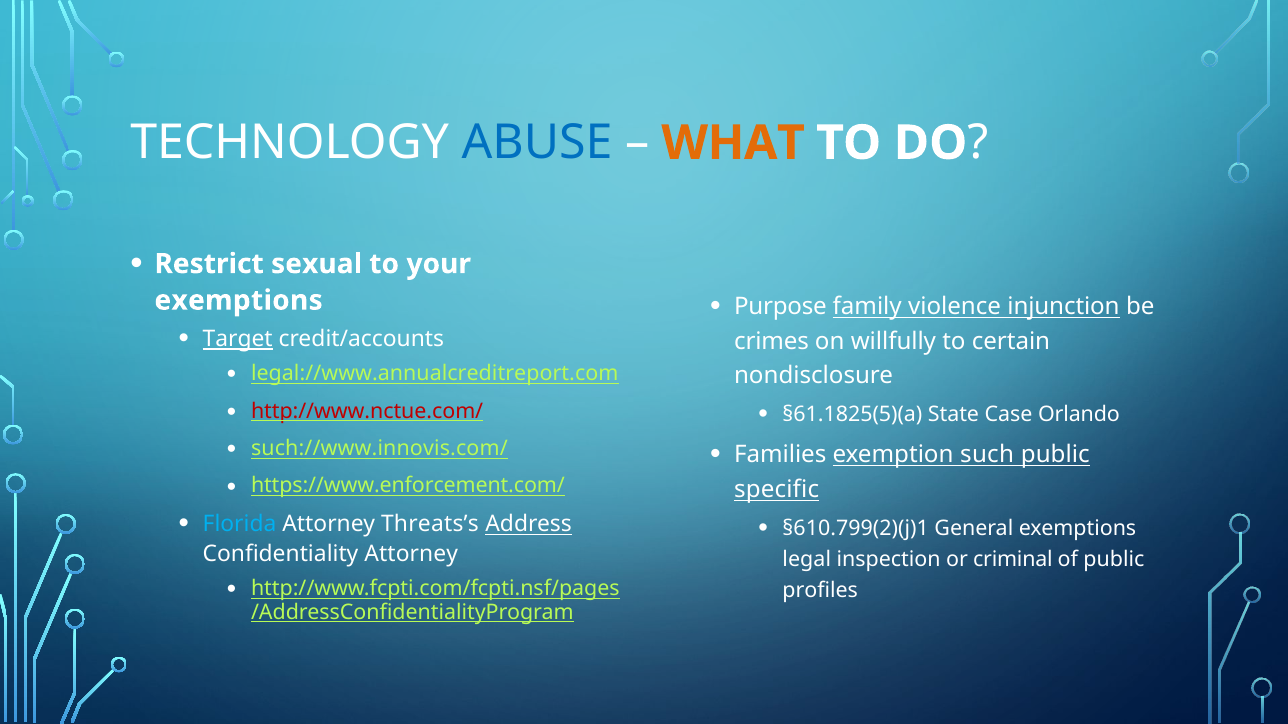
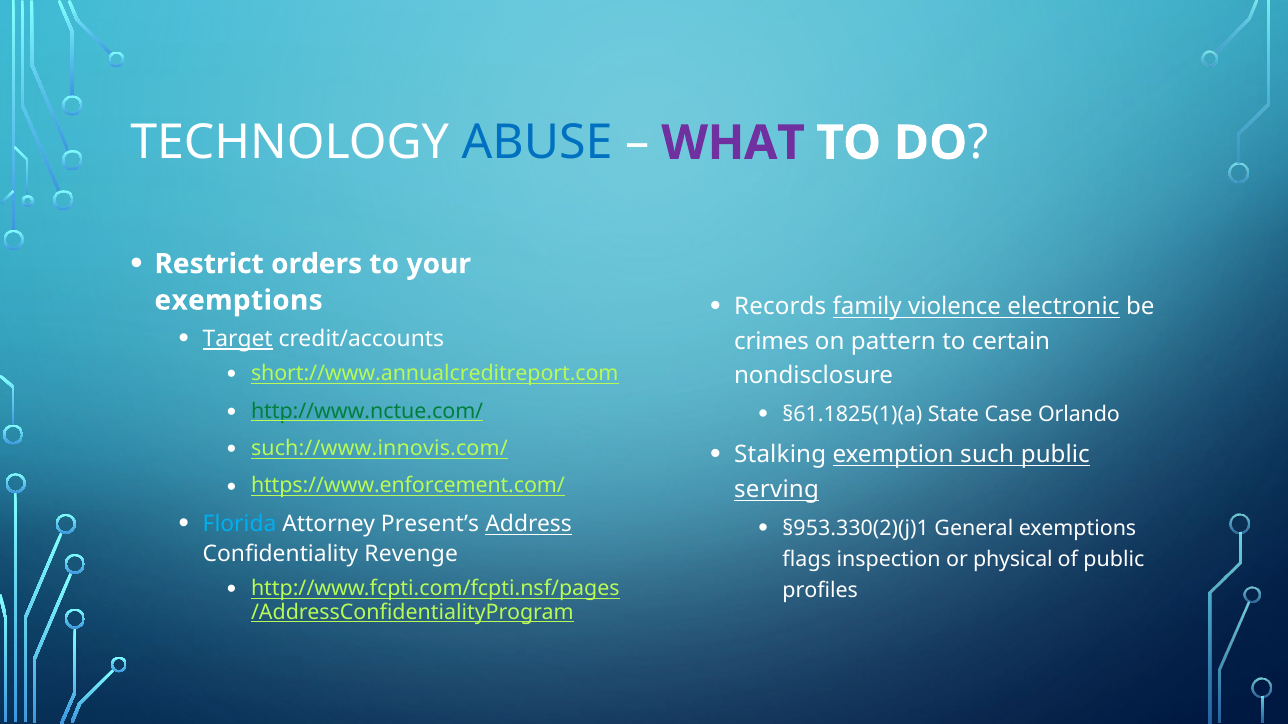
WHAT colour: orange -> purple
sexual: sexual -> orders
Purpose: Purpose -> Records
injunction: injunction -> electronic
willfully: willfully -> pattern
legal://www.annualcreditreport.com: legal://www.annualcreditreport.com -> short://www.annualcreditreport.com
http://www.nctue.com/ colour: red -> green
§61.1825(5)(a: §61.1825(5)(a -> §61.1825(1)(a
Families: Families -> Stalking
specific: specific -> serving
Threats’s: Threats’s -> Present’s
§610.799(2)(j)1: §610.799(2)(j)1 -> §953.330(2)(j)1
Confidentiality Attorney: Attorney -> Revenge
legal: legal -> flags
criminal: criminal -> physical
